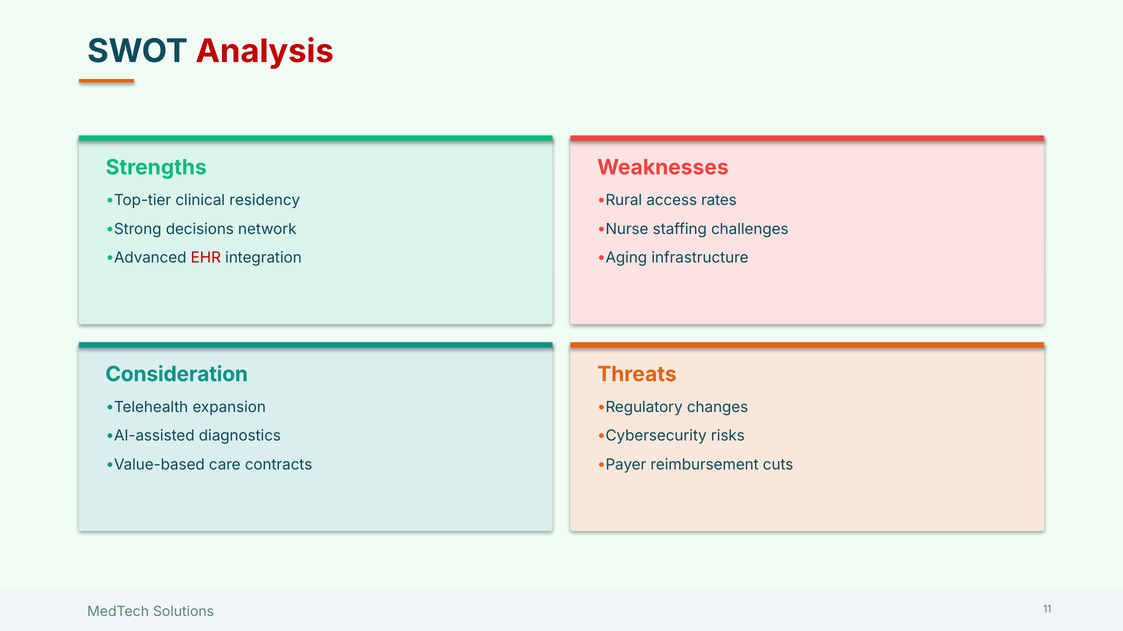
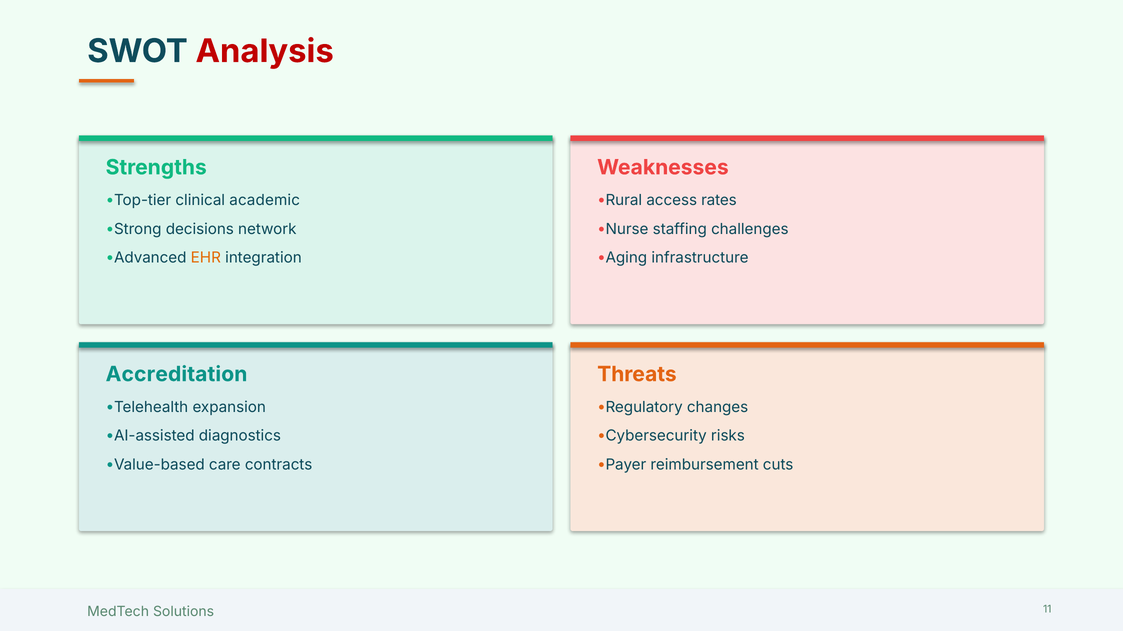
residency: residency -> academic
EHR colour: red -> orange
Consideration: Consideration -> Accreditation
